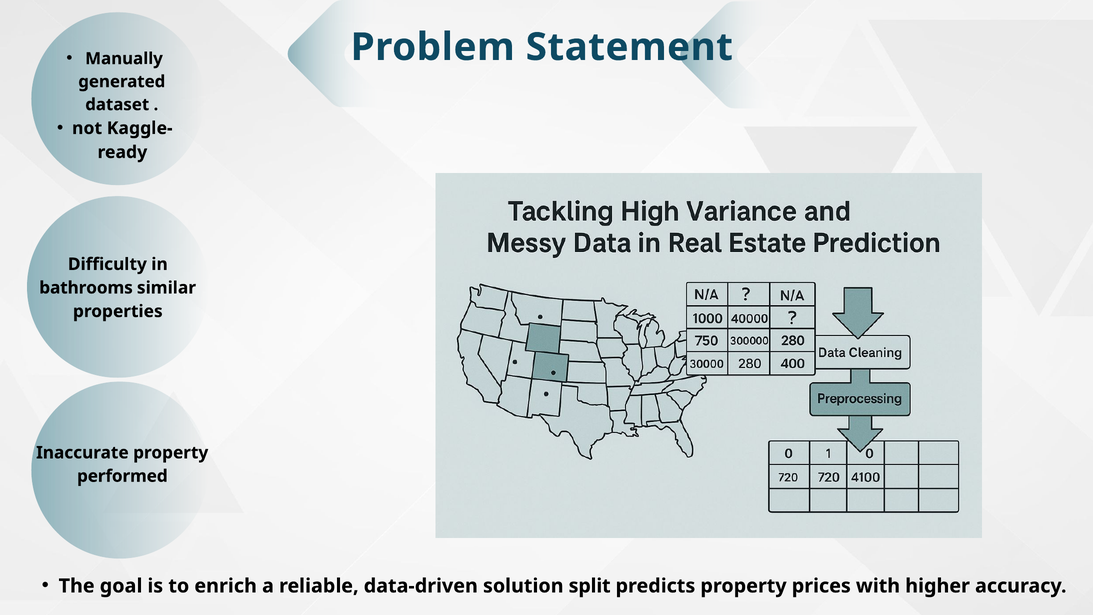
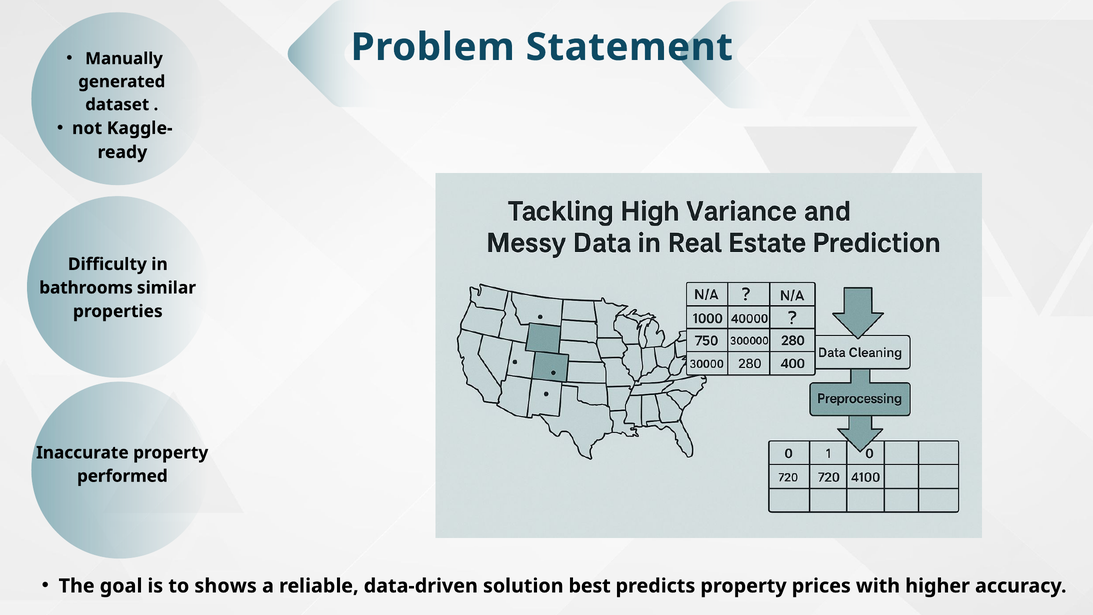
enrich: enrich -> shows
split: split -> best
